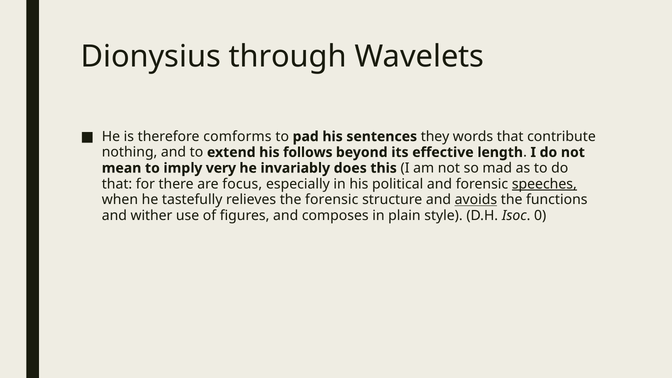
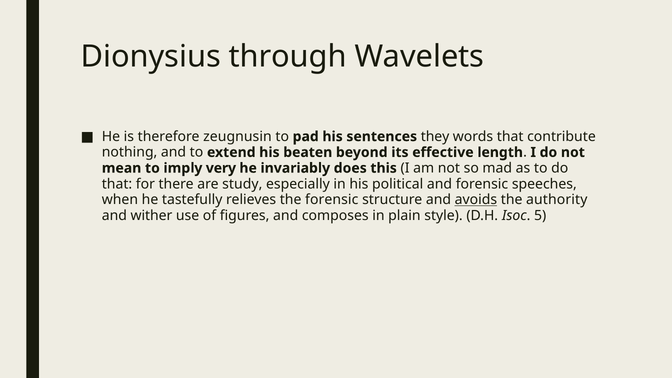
comforms: comforms -> zeugnusin
follows: follows -> beaten
focus: focus -> study
speeches underline: present -> none
functions: functions -> authority
0: 0 -> 5
